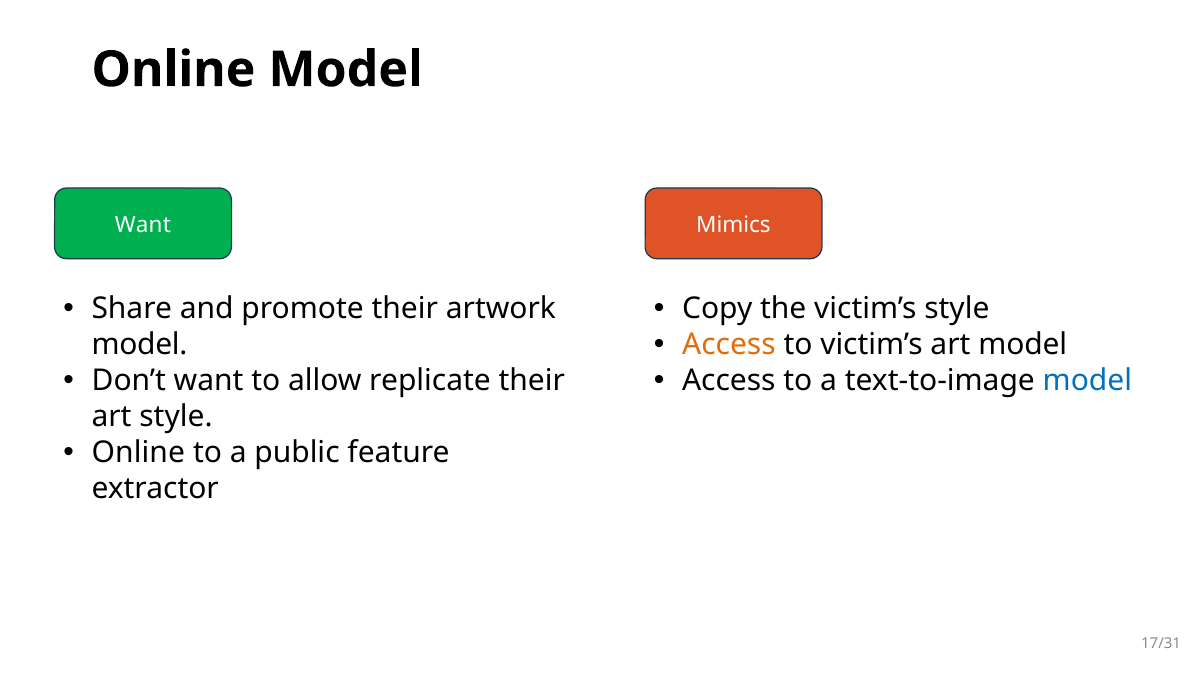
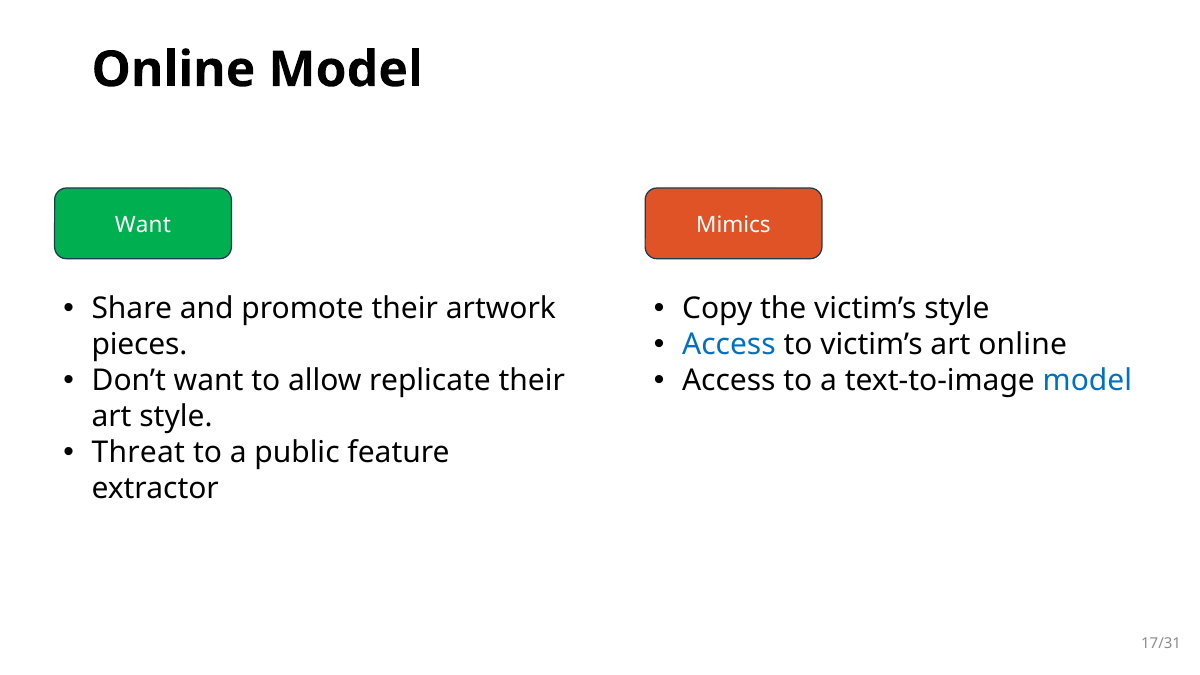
Access at (729, 345) colour: orange -> blue
art model: model -> online
model at (140, 345): model -> pieces
Online at (138, 453): Online -> Threat
